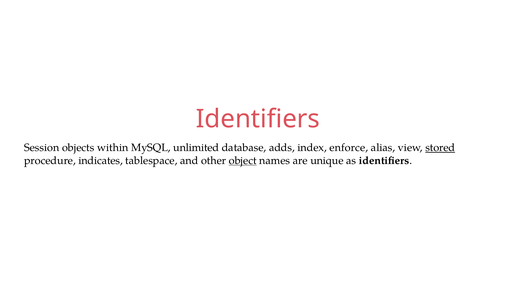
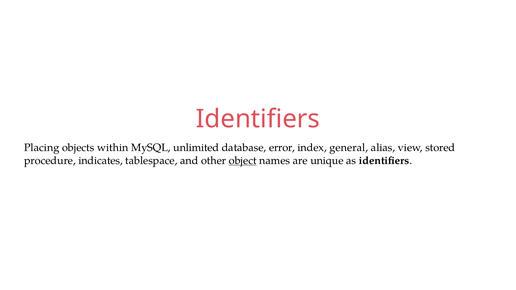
Session: Session -> Placing
adds: adds -> error
enforce: enforce -> general
stored underline: present -> none
